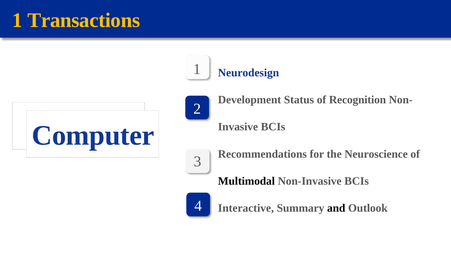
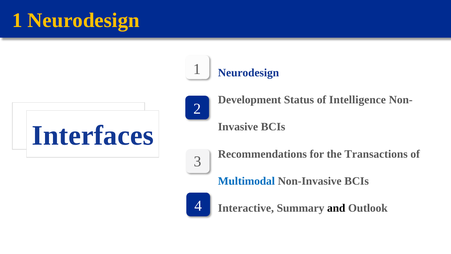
1 Transactions: Transactions -> Neurodesign
Recognition: Recognition -> Intelligence
Computer: Computer -> Interfaces
Neuroscience: Neuroscience -> Transactions
Multimodal colour: black -> blue
